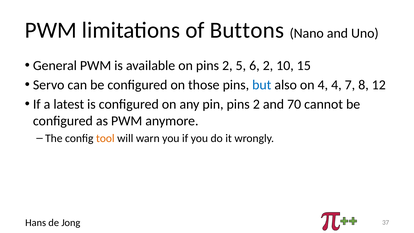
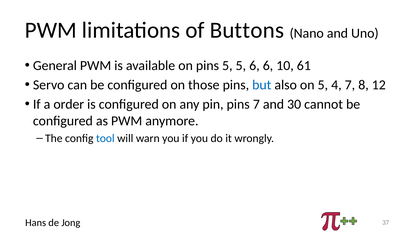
on pins 2: 2 -> 5
6 2: 2 -> 6
15: 15 -> 61
on 4: 4 -> 5
latest: latest -> order
pin pins 2: 2 -> 7
70: 70 -> 30
tool colour: orange -> blue
